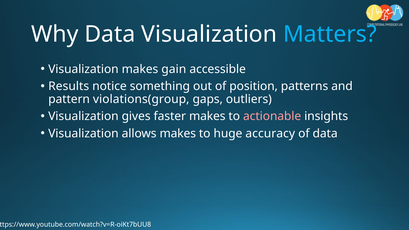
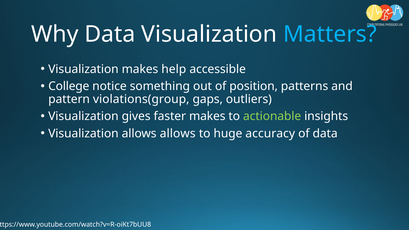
gain: gain -> help
Results: Results -> College
actionable colour: pink -> light green
allows makes: makes -> allows
